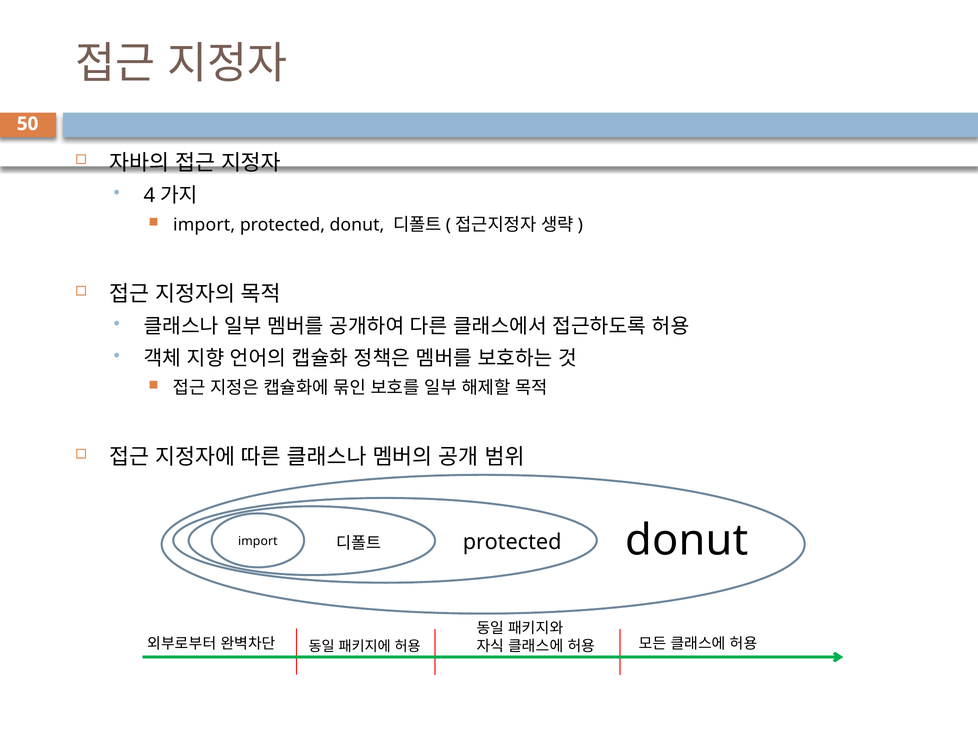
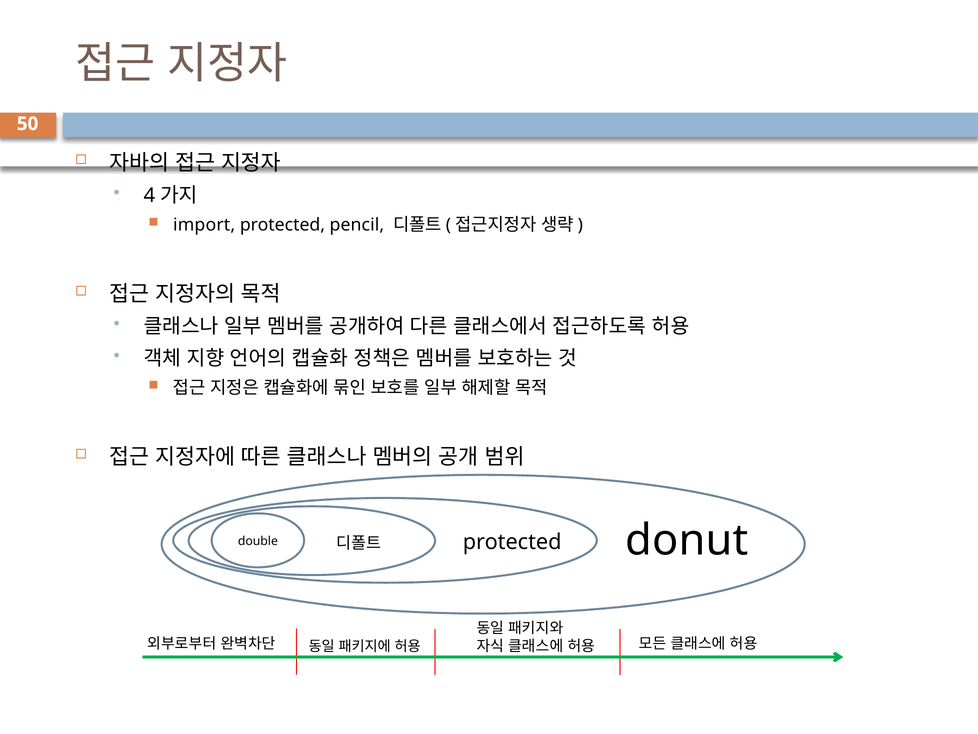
donut at (357, 225): donut -> pencil
import at (258, 541): import -> double
